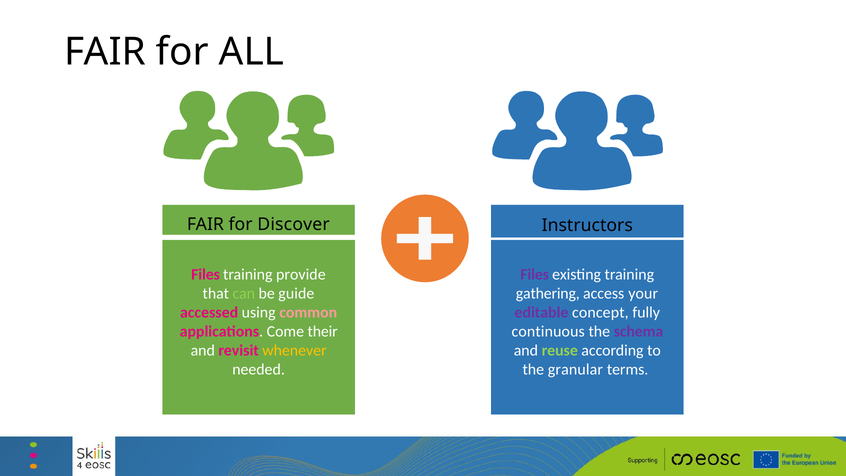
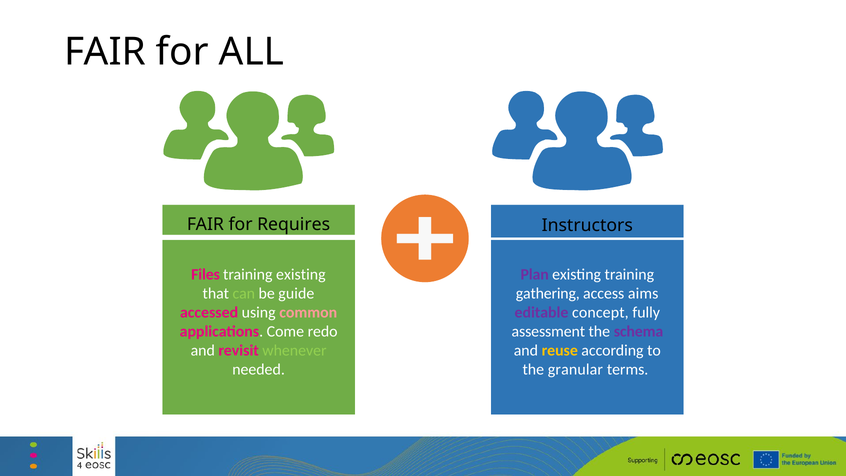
Discover: Discover -> Requires
training provide: provide -> existing
Files at (535, 274): Files -> Plan
your: your -> aims
their: their -> redo
continuous: continuous -> assessment
whenever colour: yellow -> light green
reuse colour: light green -> yellow
